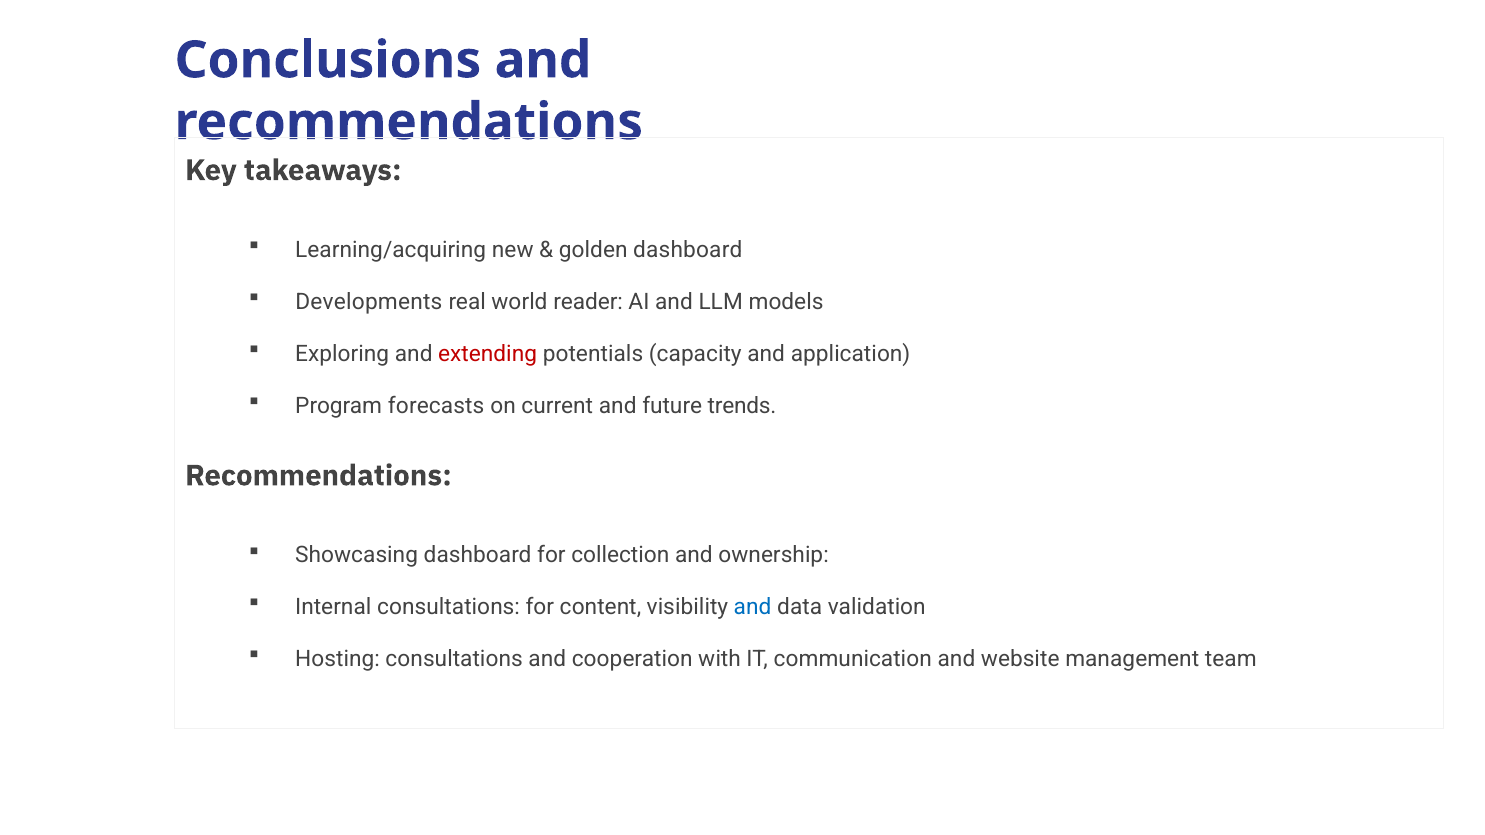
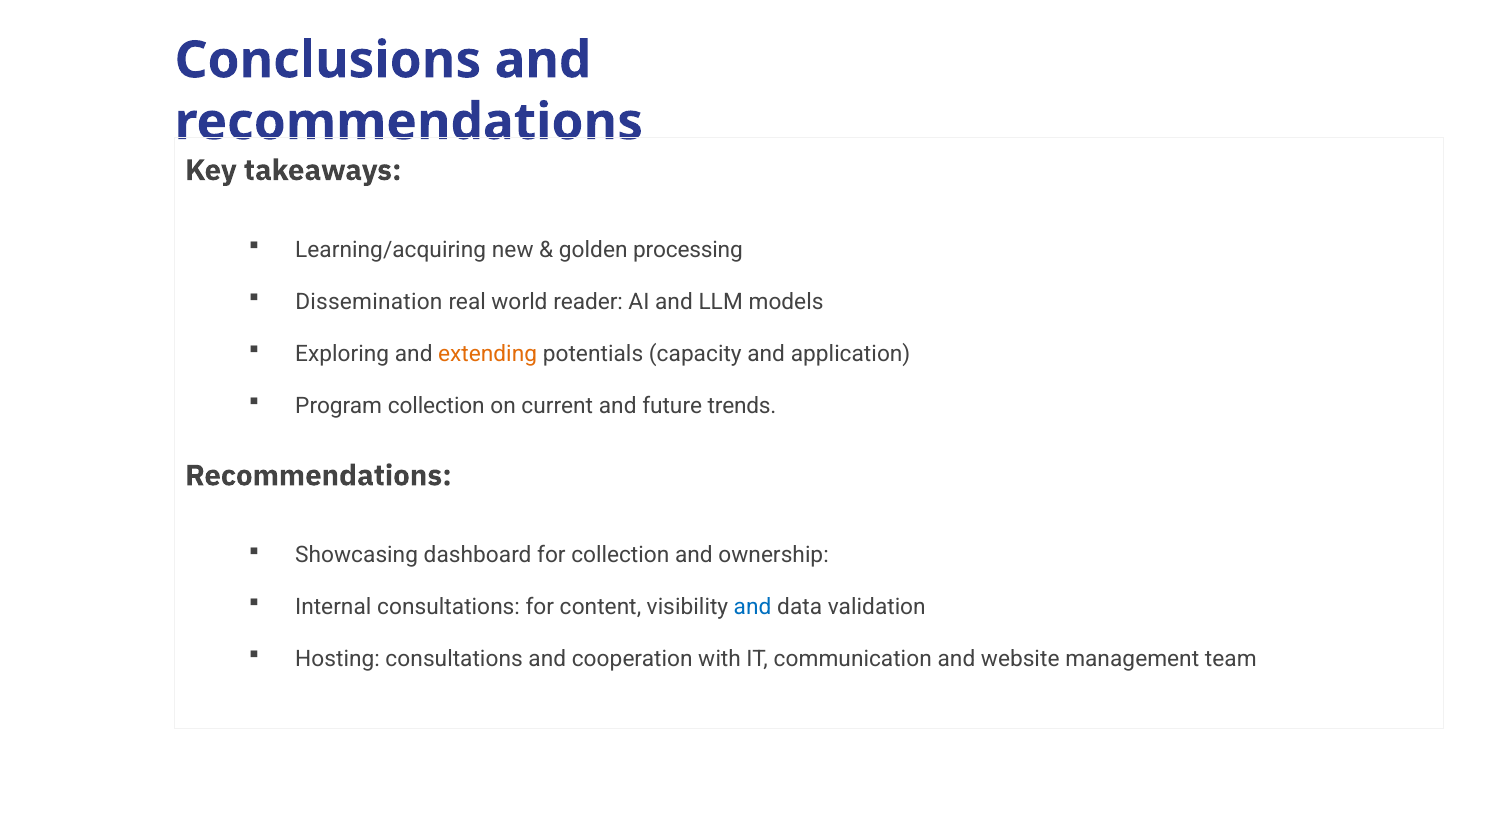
golden dashboard: dashboard -> processing
Developments: Developments -> Dissemination
extending colour: red -> orange
Program forecasts: forecasts -> collection
